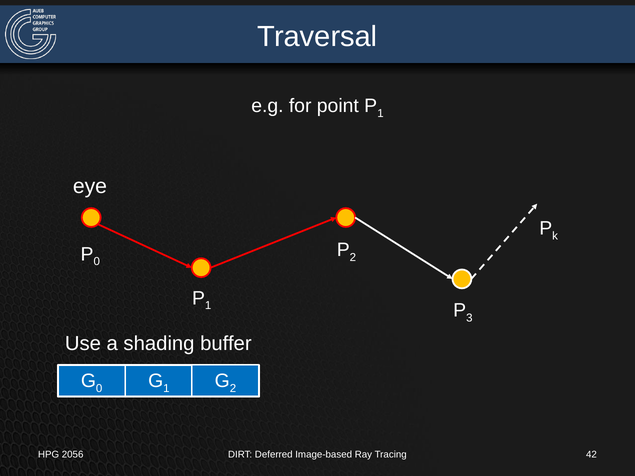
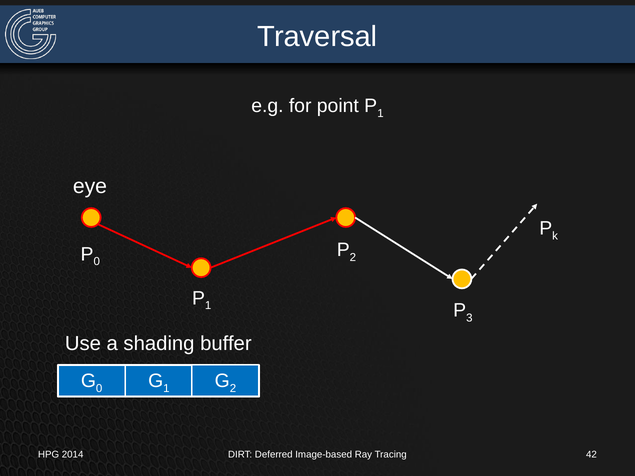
2056: 2056 -> 2014
